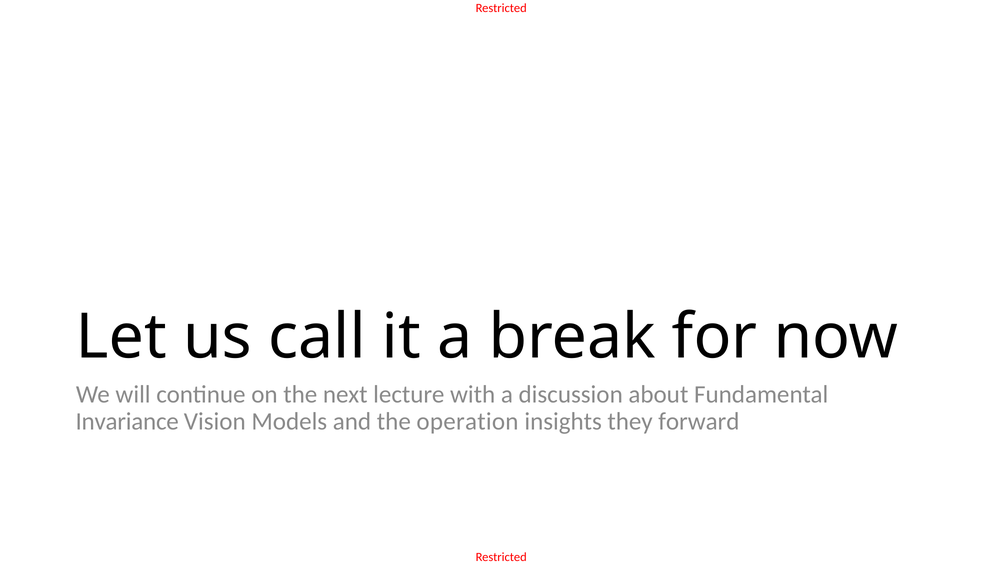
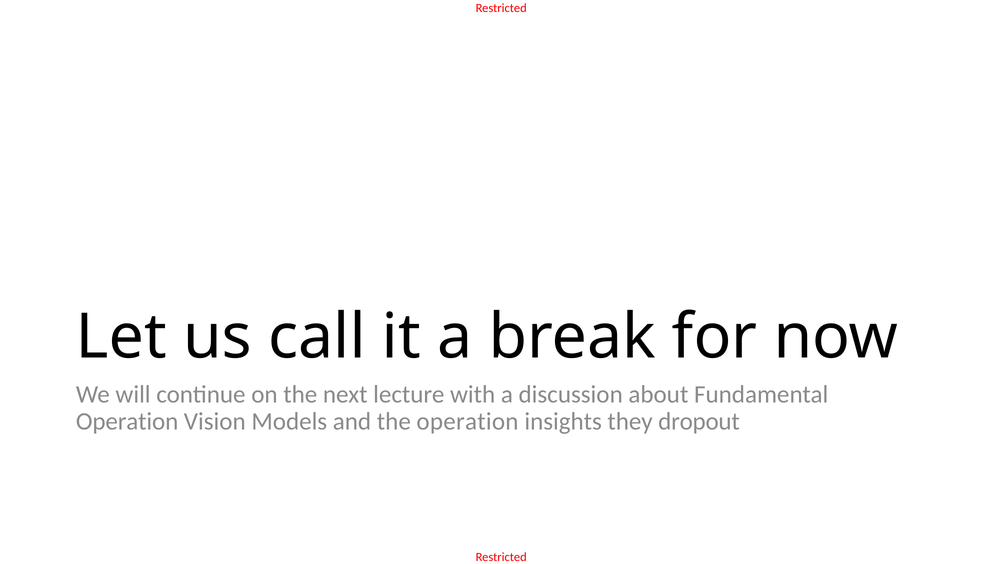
Invariance at (127, 422): Invariance -> Operation
forward: forward -> dropout
